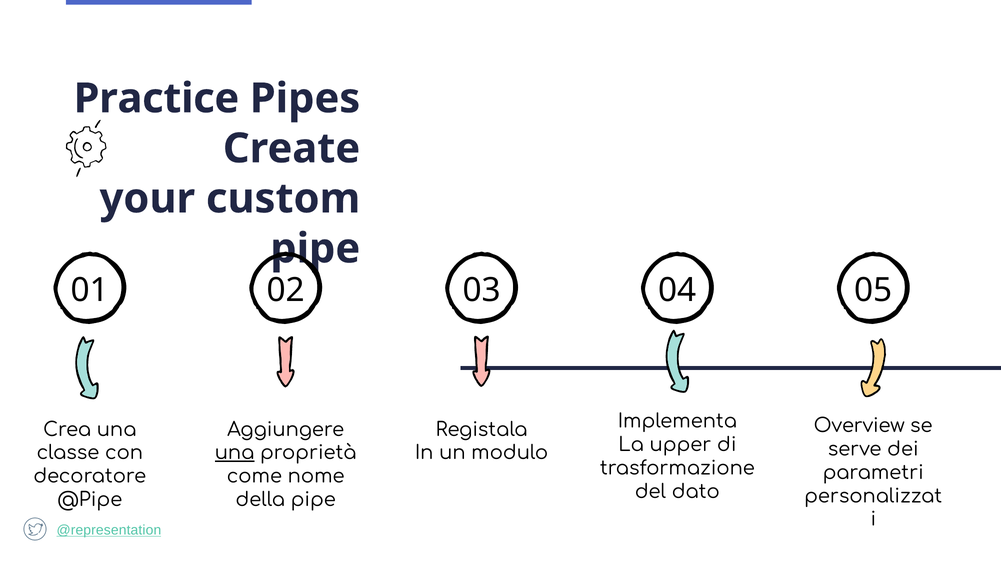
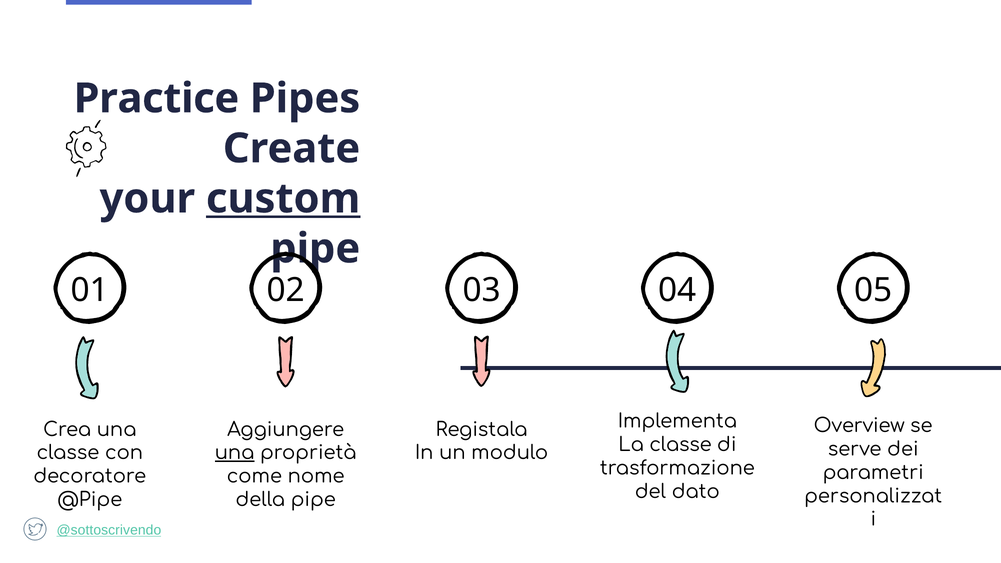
custom underline: none -> present
La upper: upper -> classe
@representation: @representation -> @sottoscrivendo
